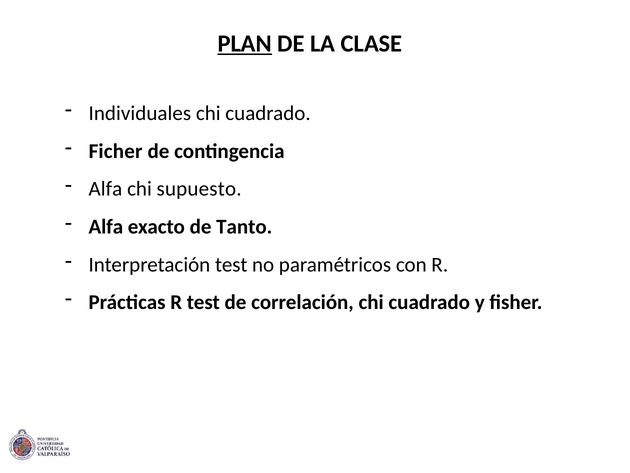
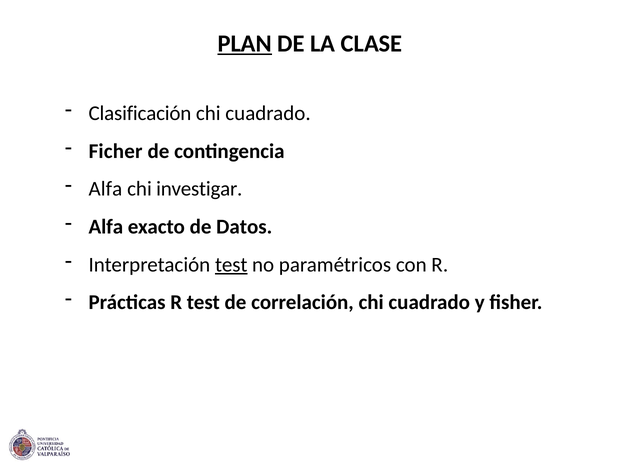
Individuales: Individuales -> Clasificación
supuesto: supuesto -> investigar
Tanto: Tanto -> Datos
test at (231, 264) underline: none -> present
